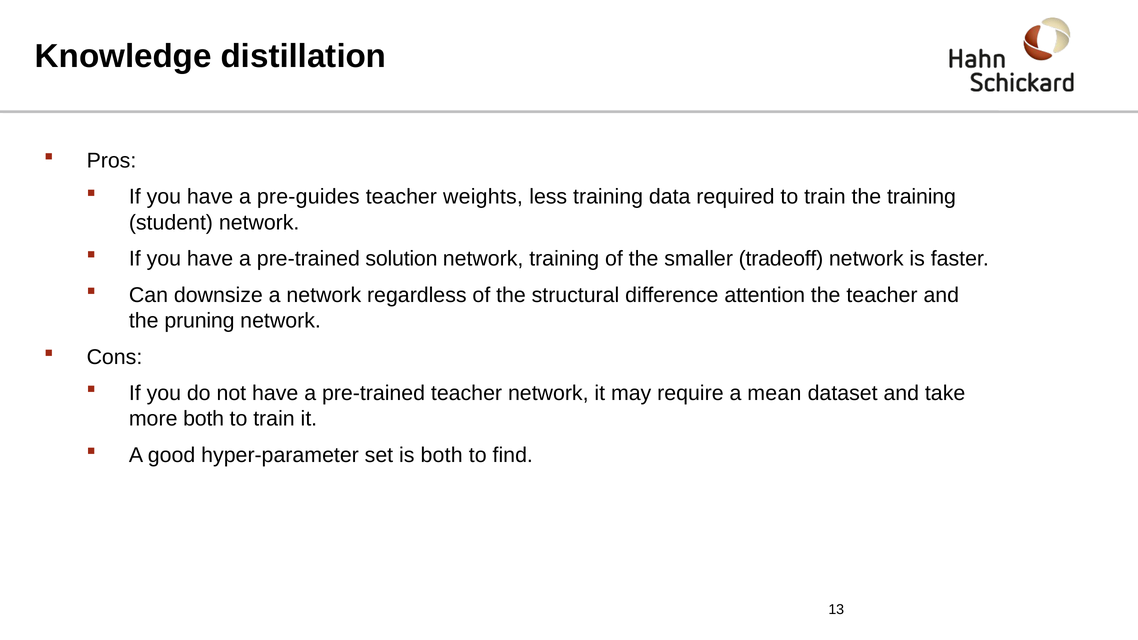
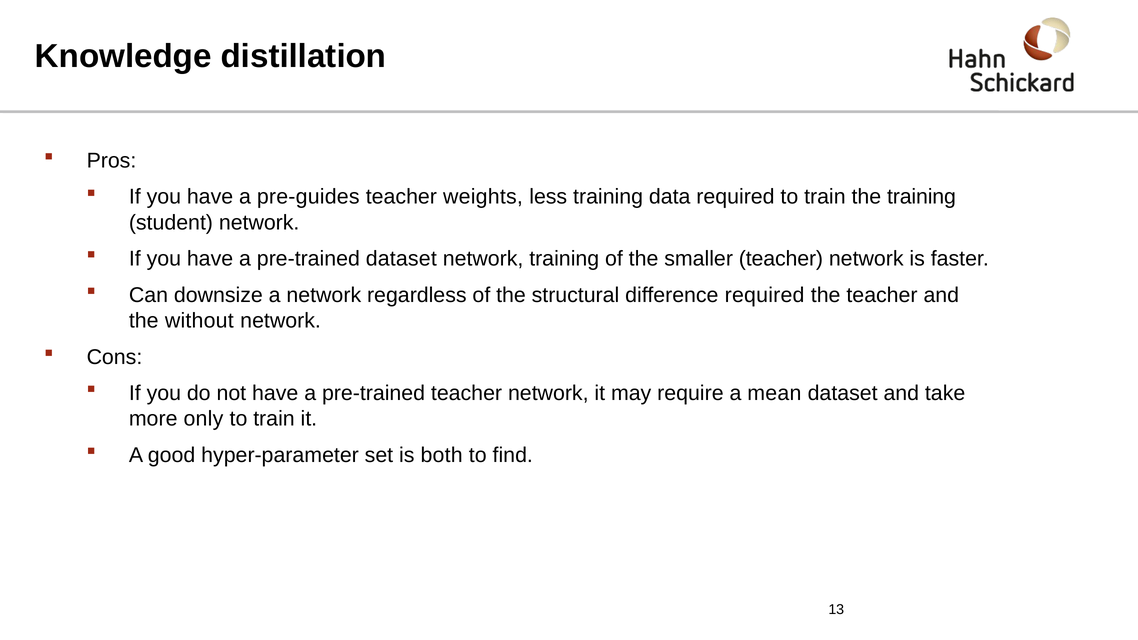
pre-trained solution: solution -> dataset
smaller tradeoff: tradeoff -> teacher
difference attention: attention -> required
pruning: pruning -> without
more both: both -> only
